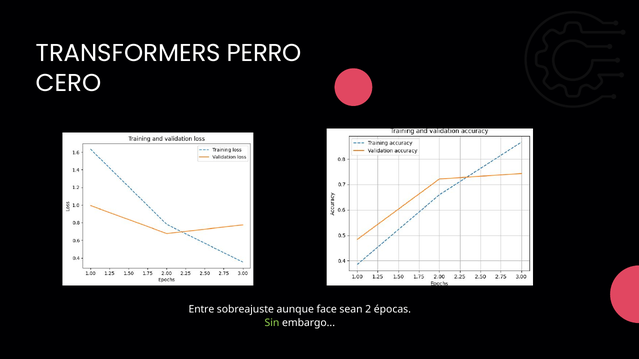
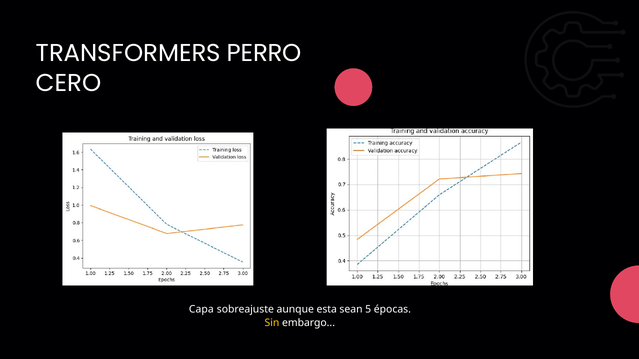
Entre: Entre -> Capa
face: face -> esta
2: 2 -> 5
Sin colour: light green -> yellow
